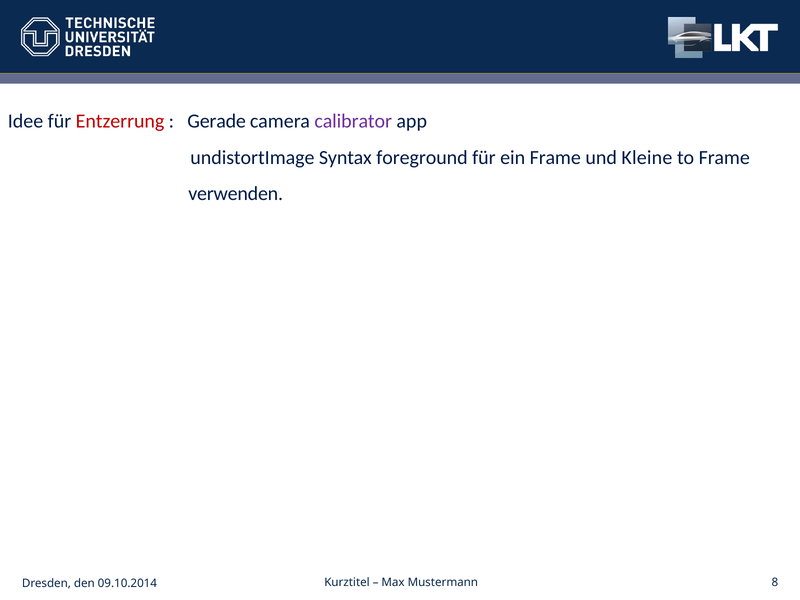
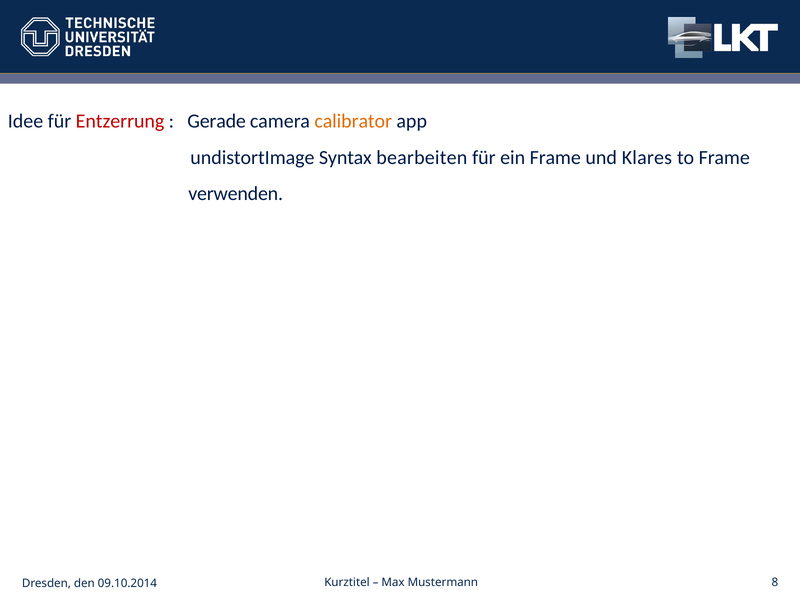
calibrator colour: purple -> orange
foreground: foreground -> bearbeiten
Kleine: Kleine -> Klares
